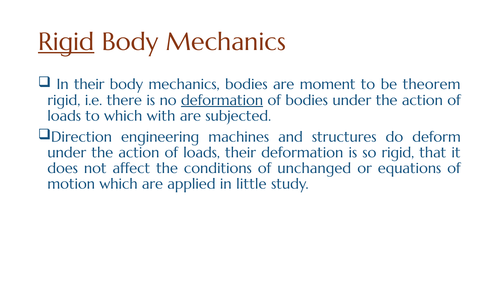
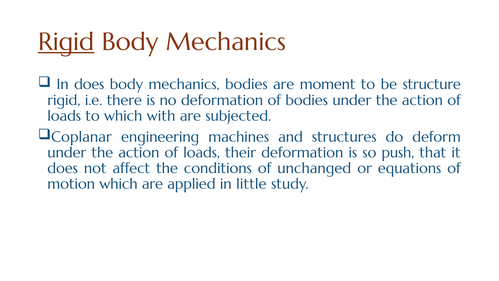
In their: their -> does
theorem: theorem -> structure
deformation at (222, 100) underline: present -> none
Direction: Direction -> Coplanar
so rigid: rigid -> push
